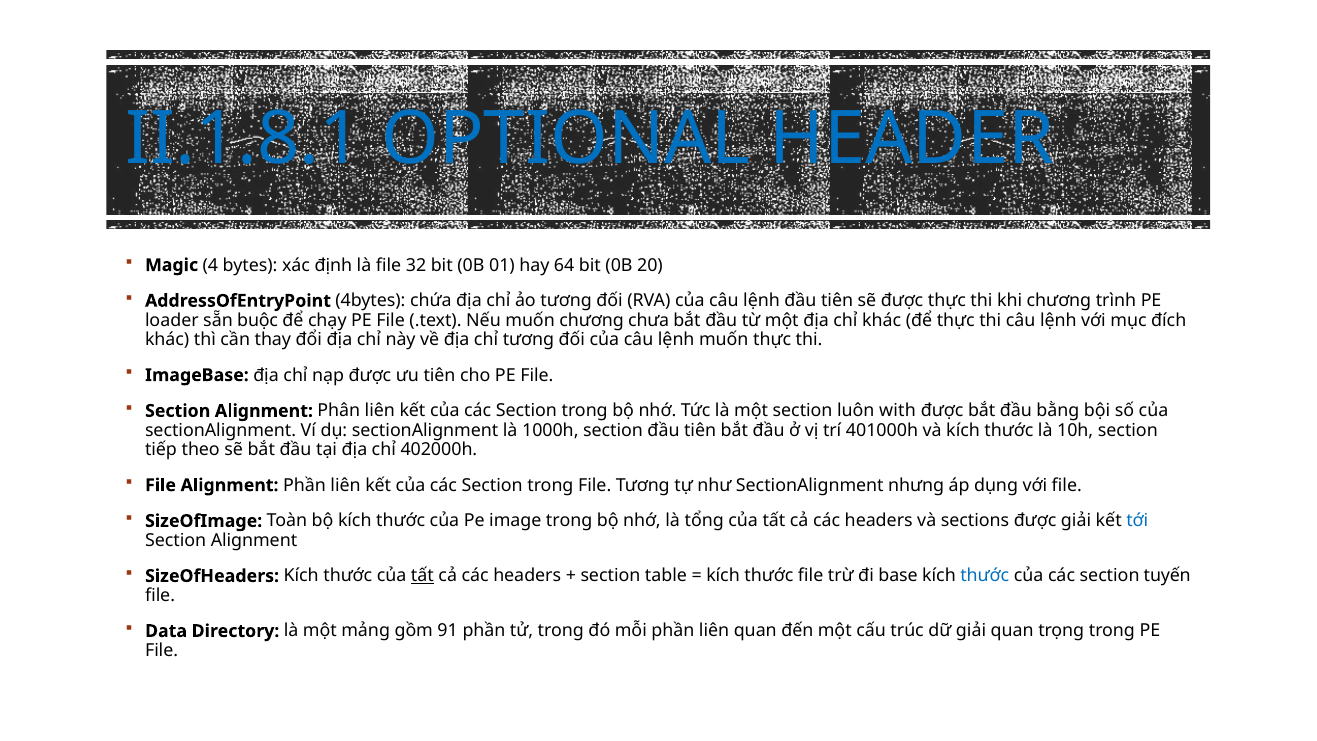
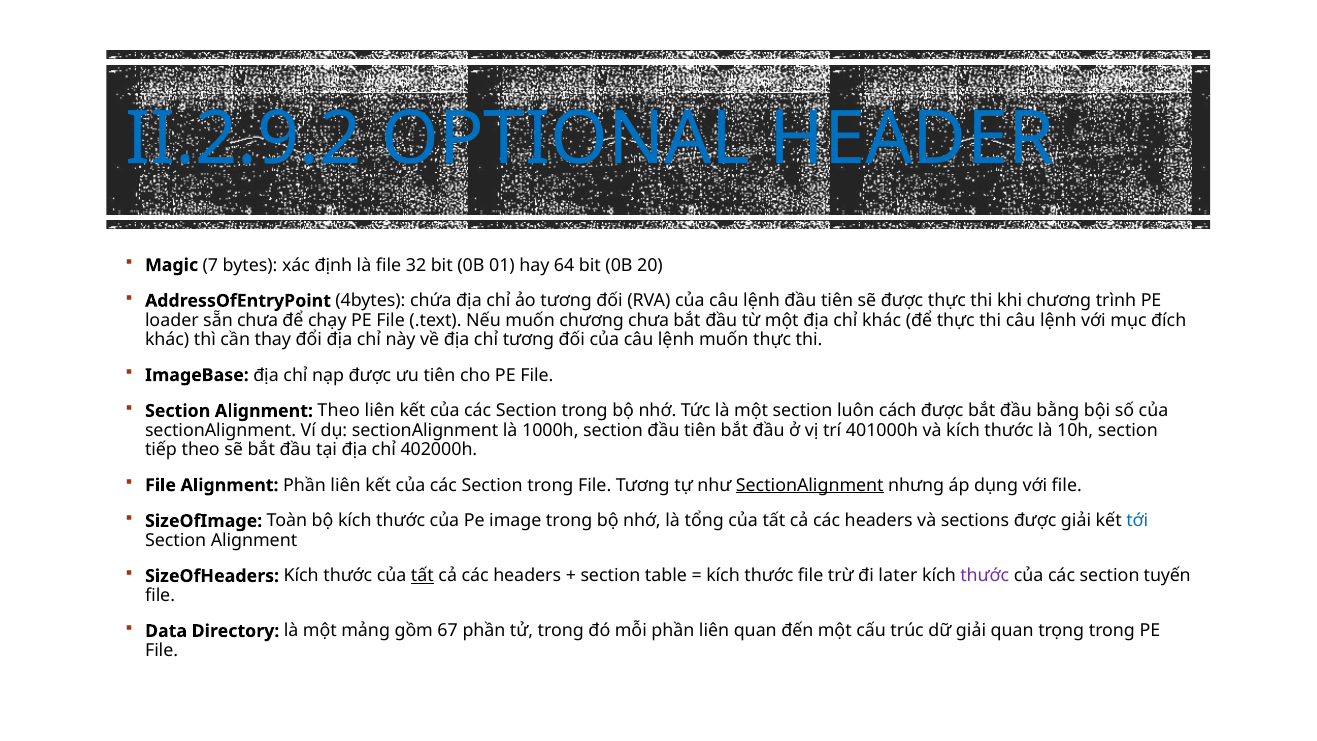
II.1.8.1: II.1.8.1 -> II.2.9.2
4: 4 -> 7
sẵn buộc: buộc -> chưa
Alignment Phân: Phân -> Theo
with: with -> cách
SectionAlignment at (810, 485) underline: none -> present
base: base -> later
thước at (985, 576) colour: blue -> purple
91: 91 -> 67
